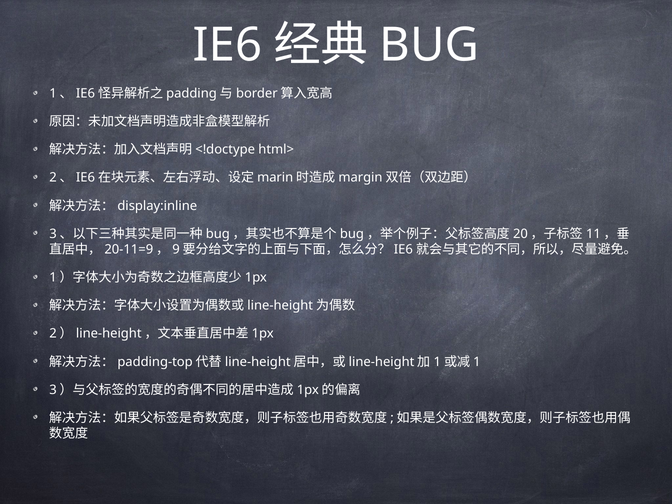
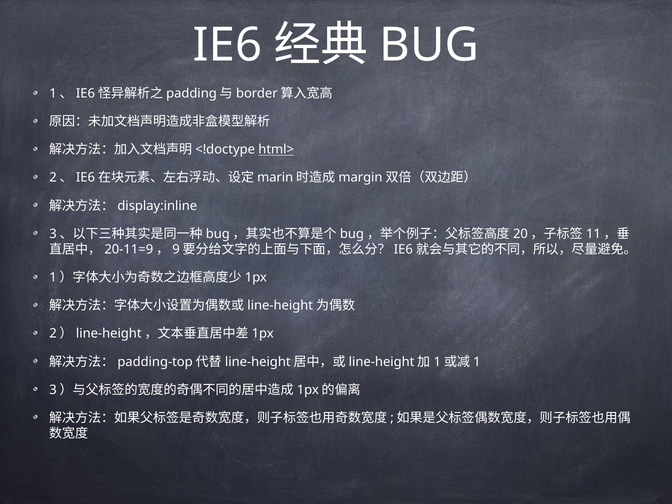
html> underline: none -> present
